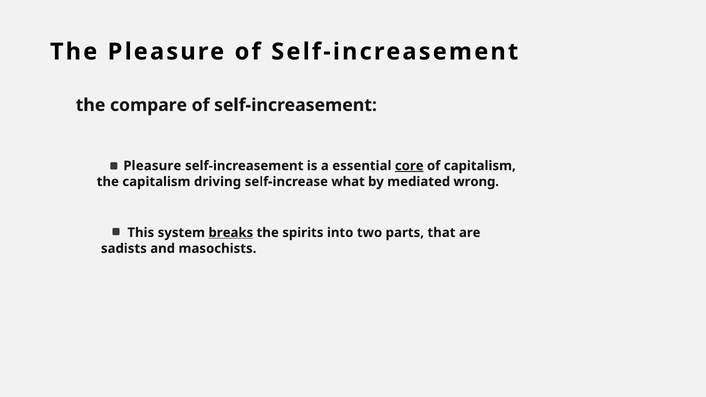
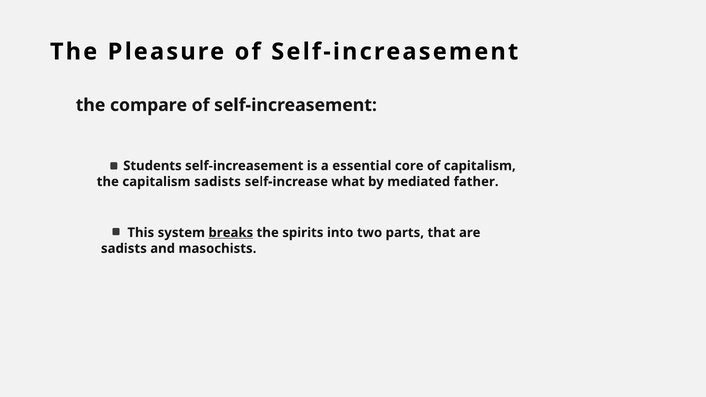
Pleasure at (152, 166): Pleasure -> Students
core underline: present -> none
capitalism driving: driving -> sadists
wrong: wrong -> father
